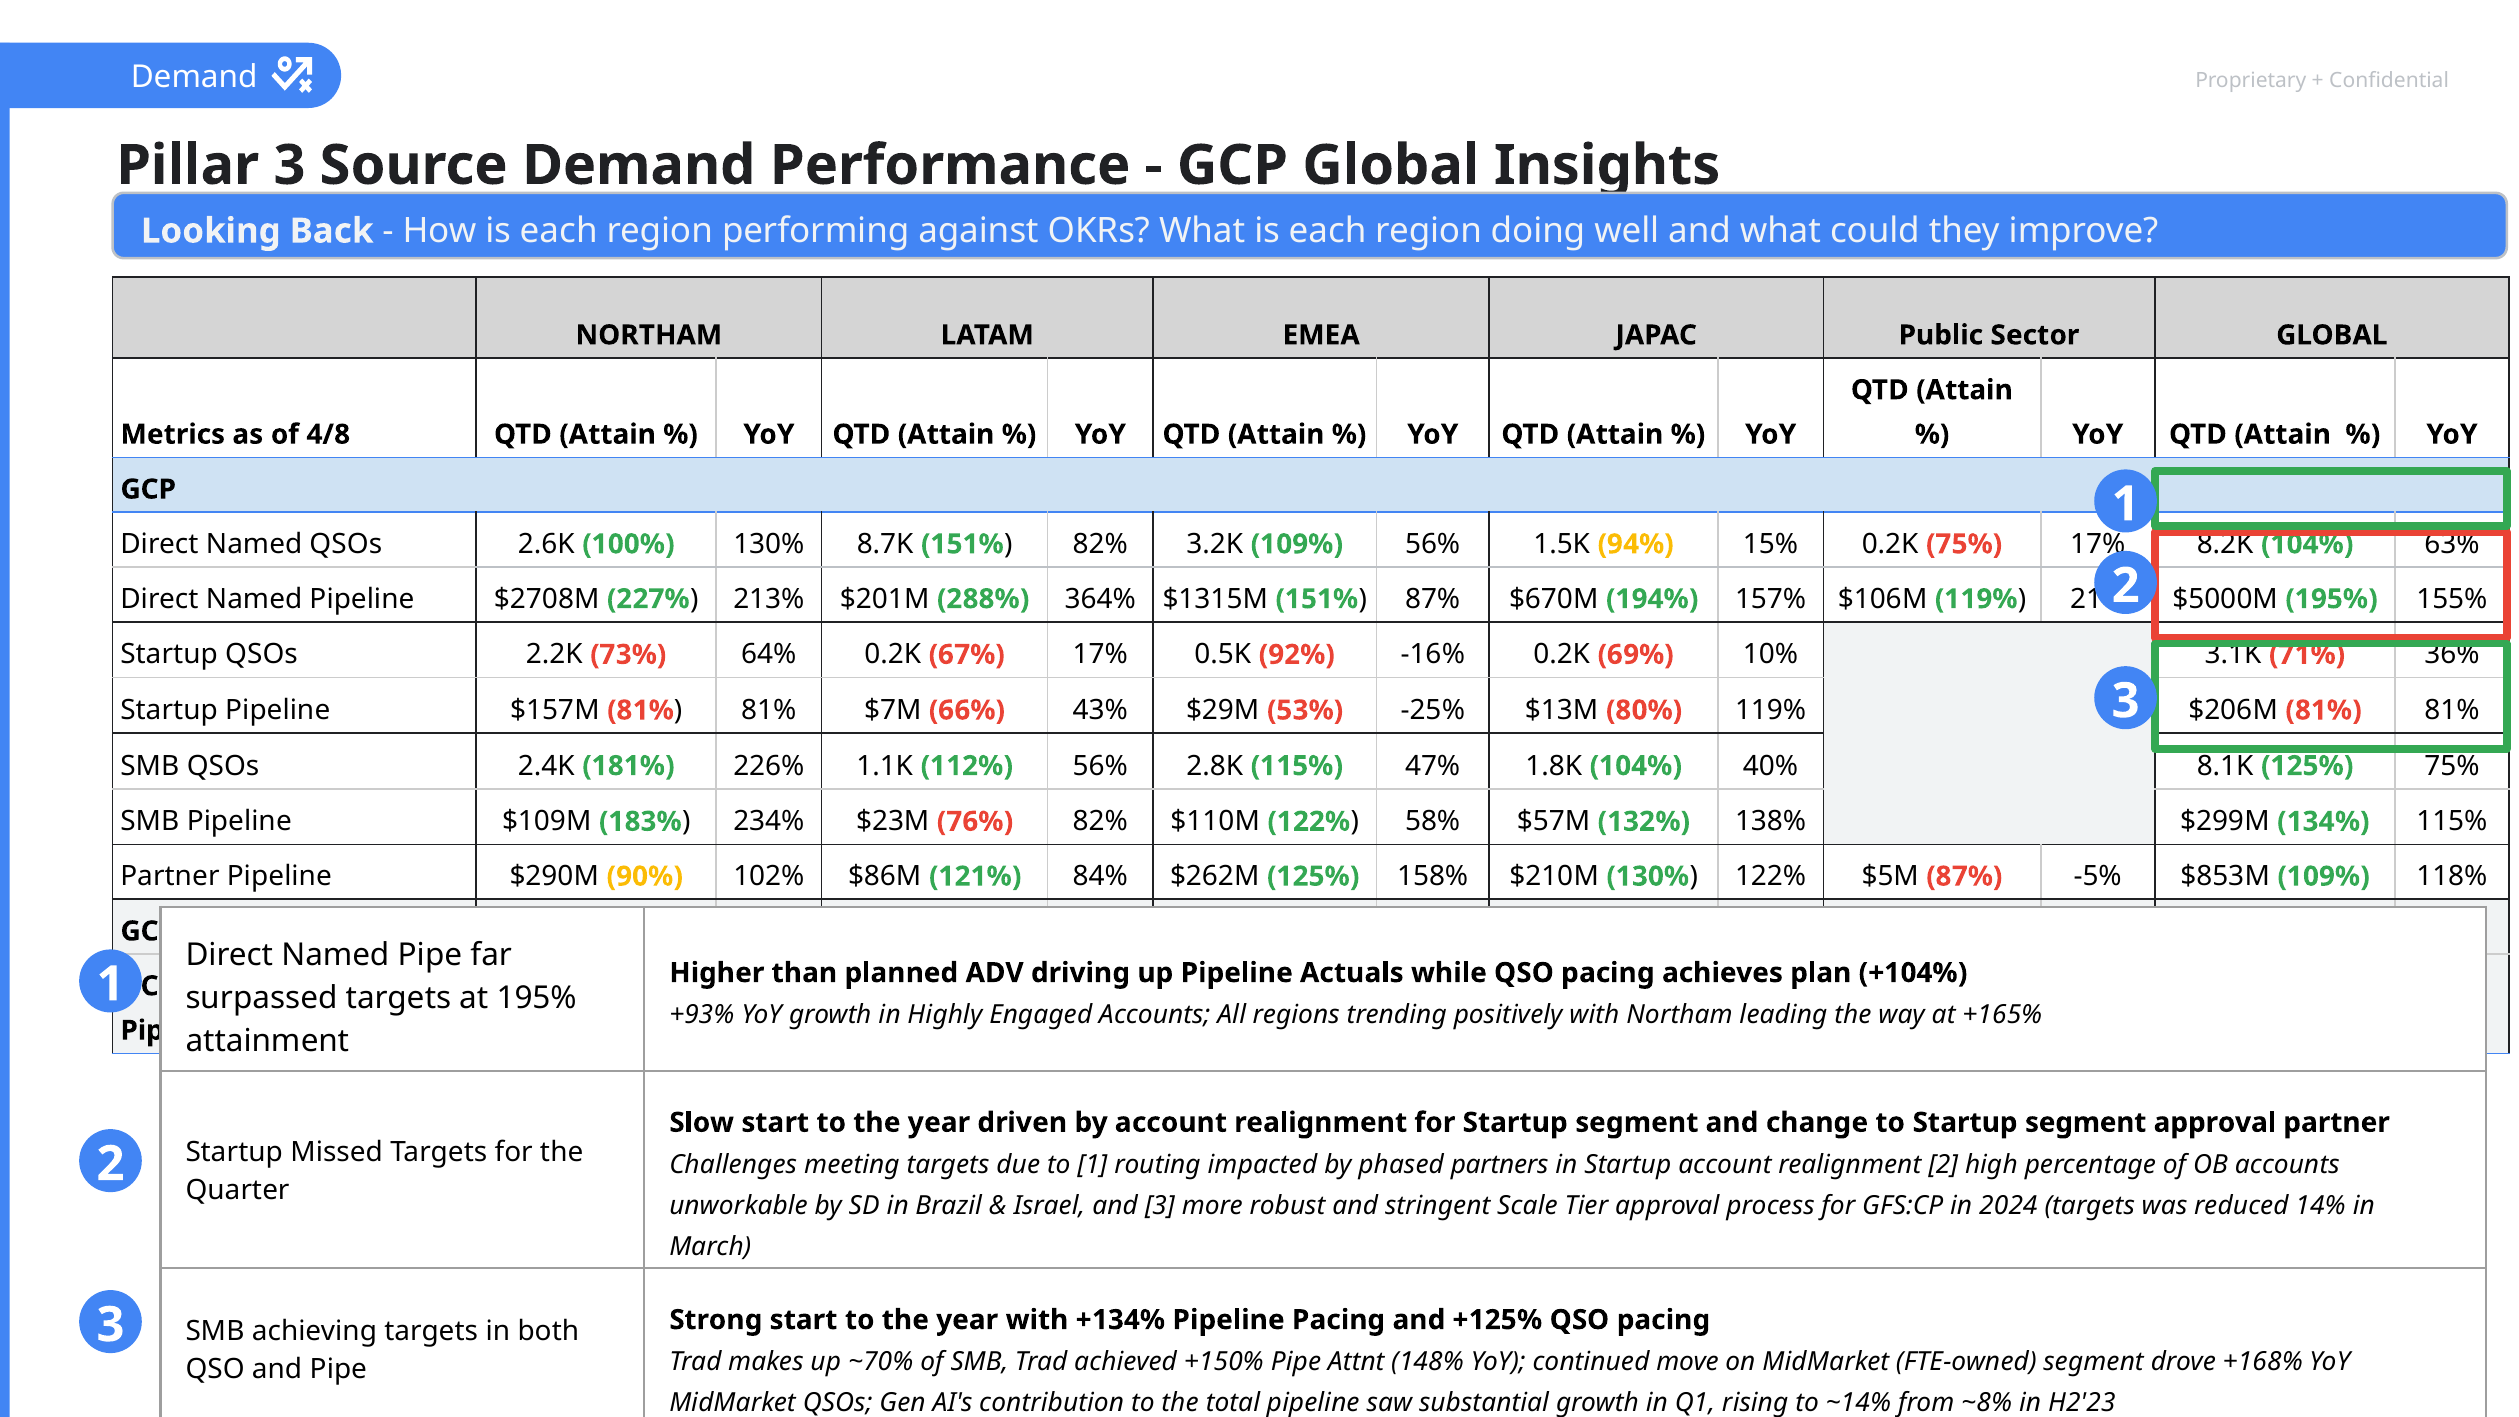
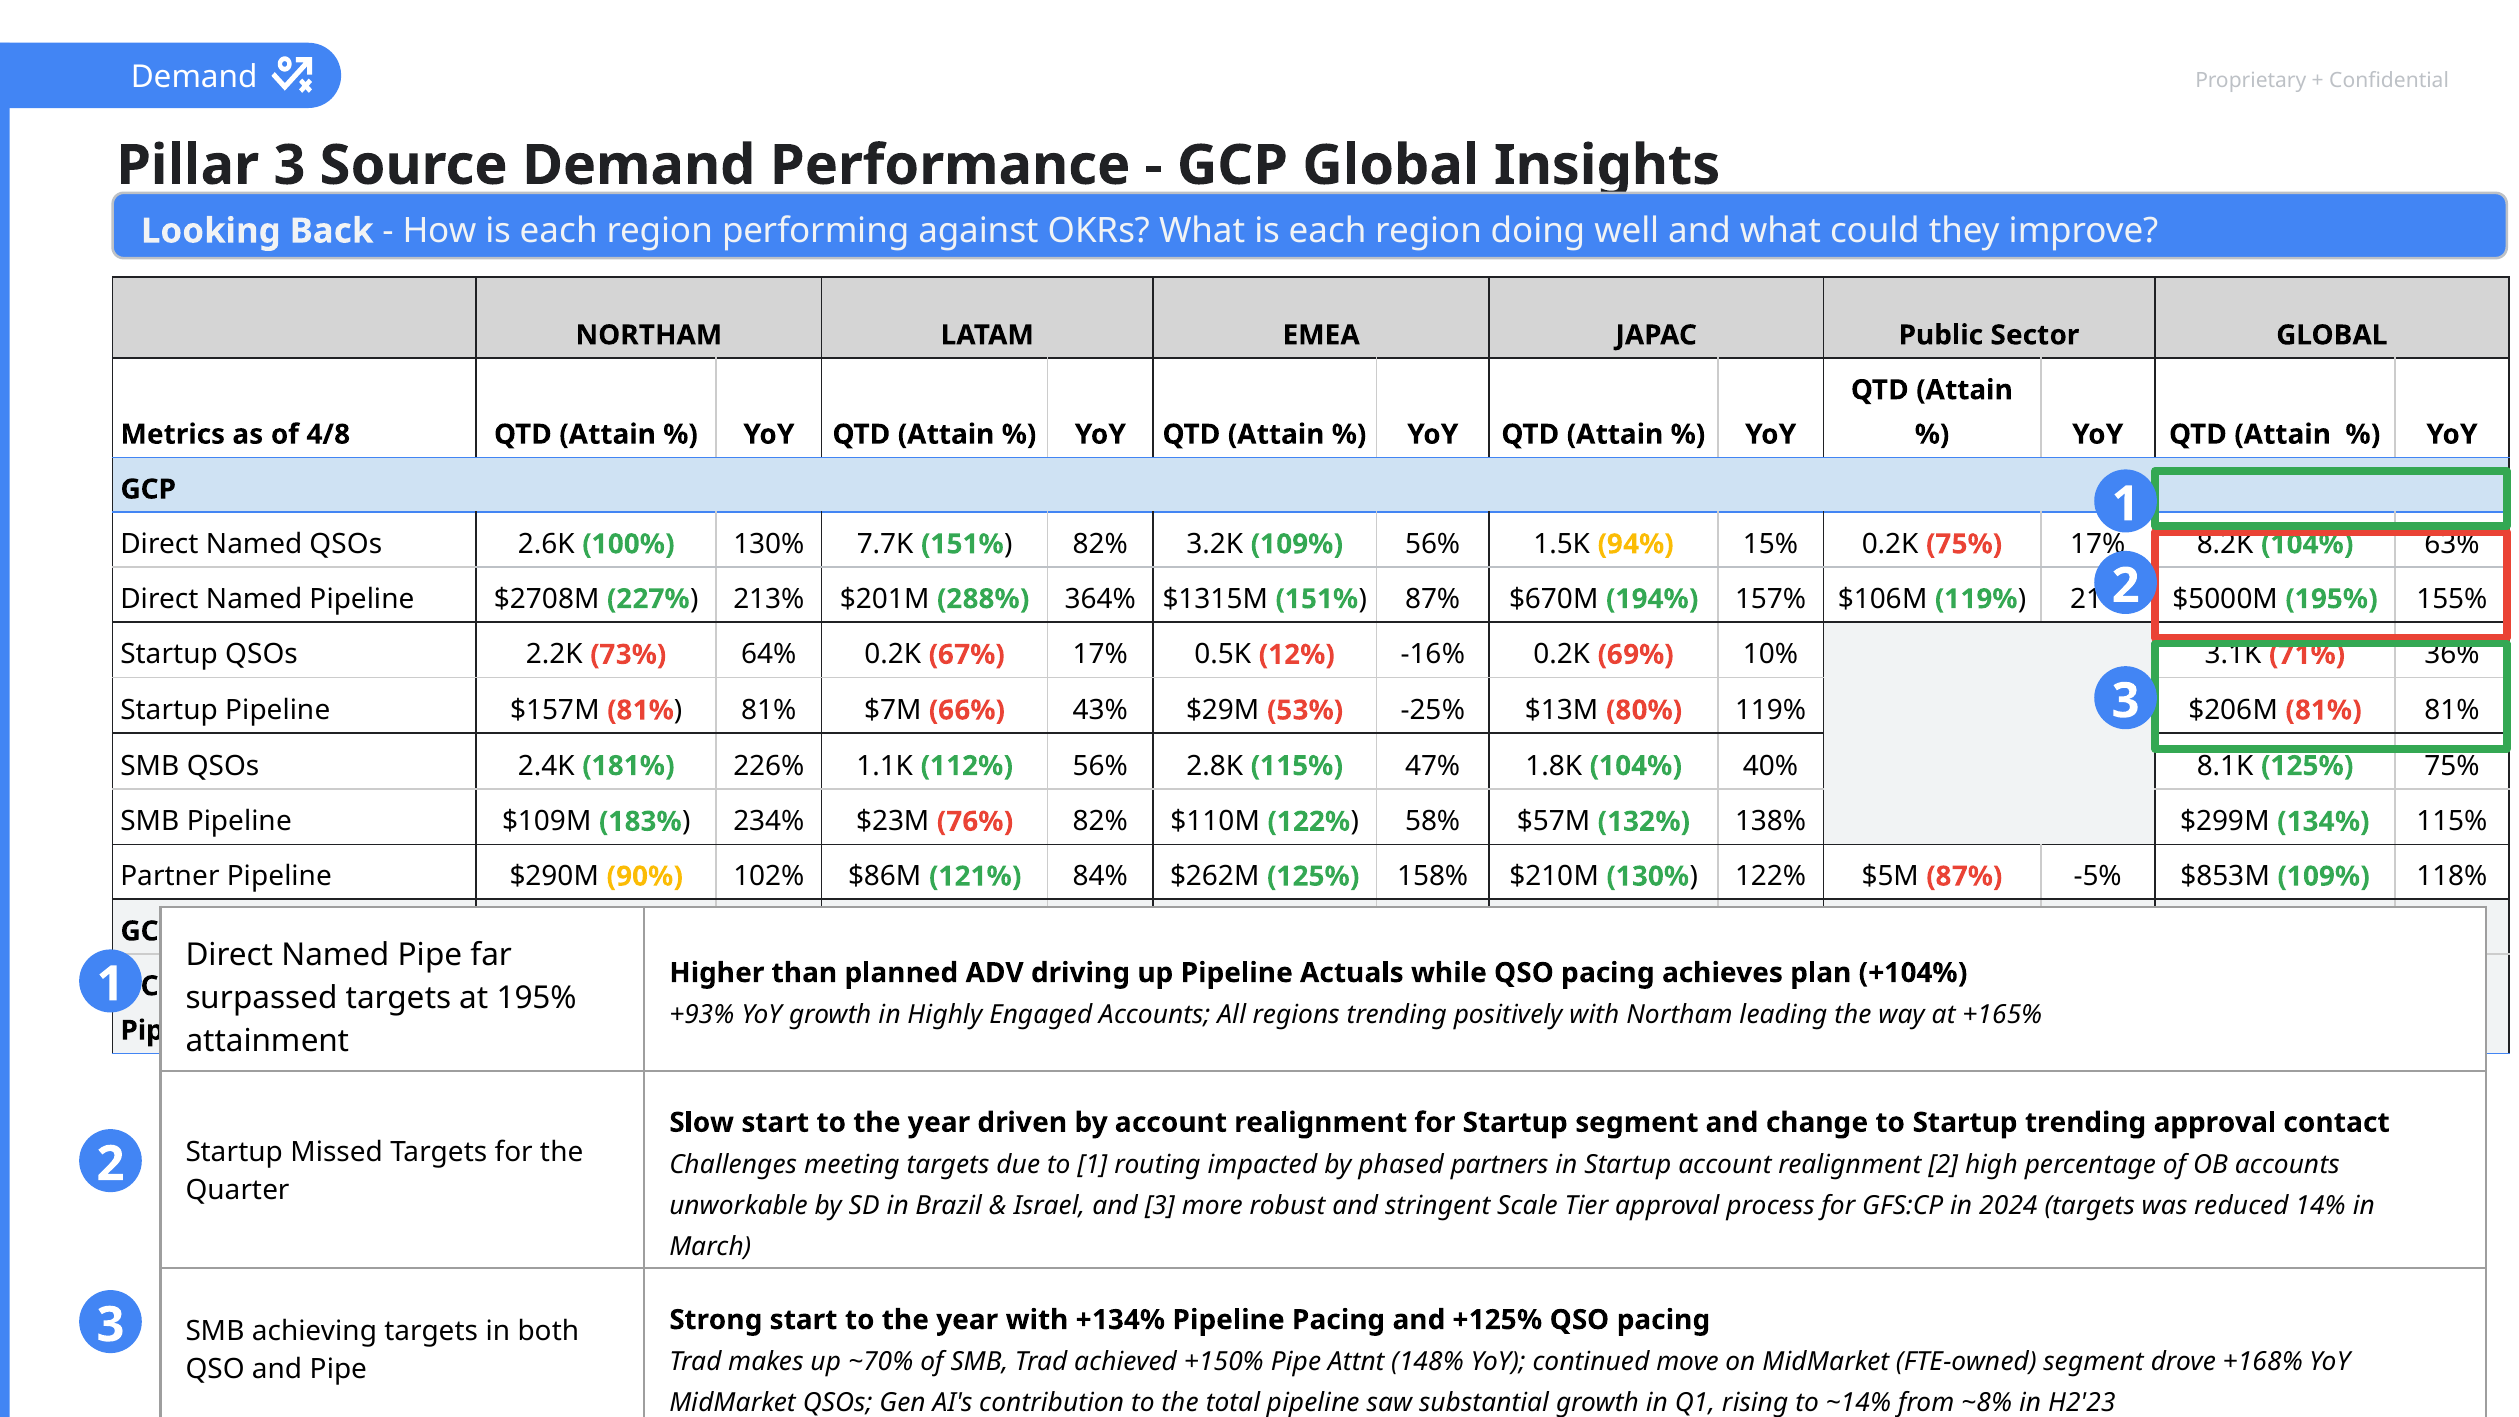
8.7K: 8.7K -> 7.7K
92%: 92% -> 12%
to Startup segment: segment -> trending
approval partner: partner -> contact
